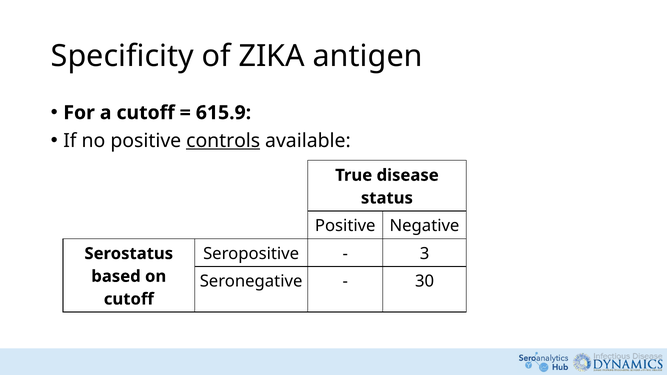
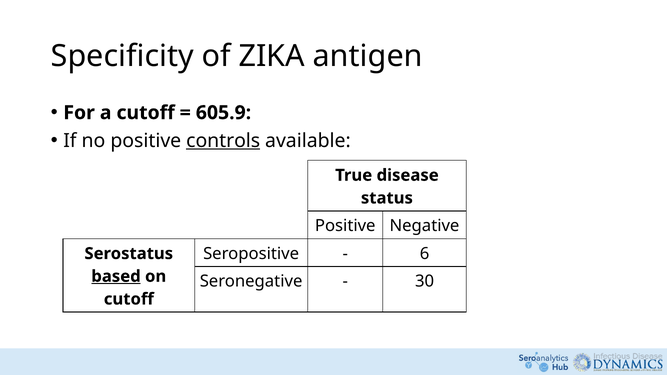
615.9: 615.9 -> 605.9
3: 3 -> 6
based underline: none -> present
